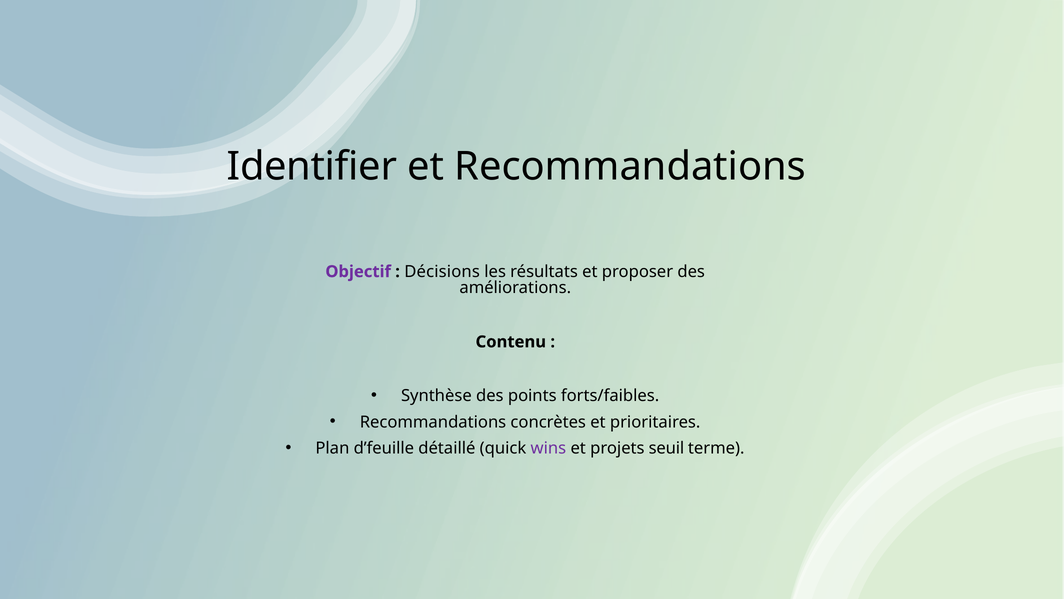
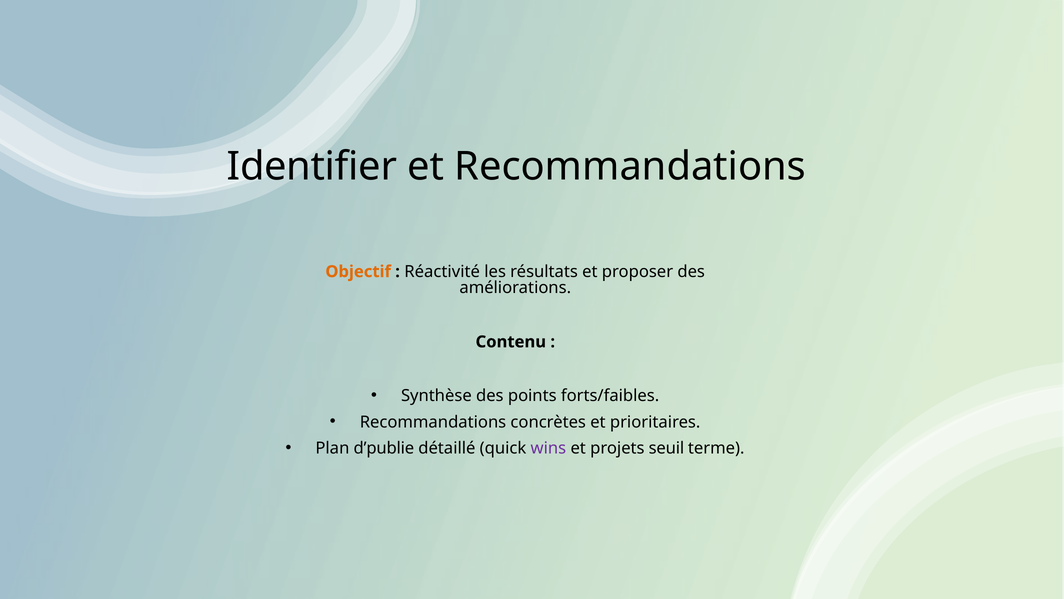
Objectif colour: purple -> orange
Décisions: Décisions -> Réactivité
d’feuille: d’feuille -> d’publie
